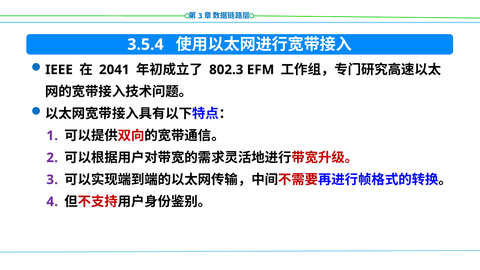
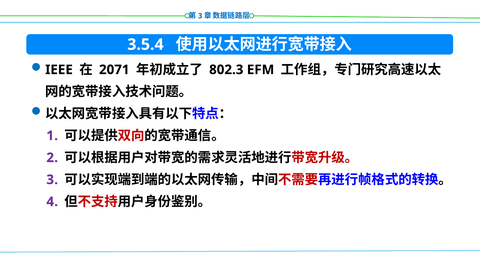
2041: 2041 -> 2071
